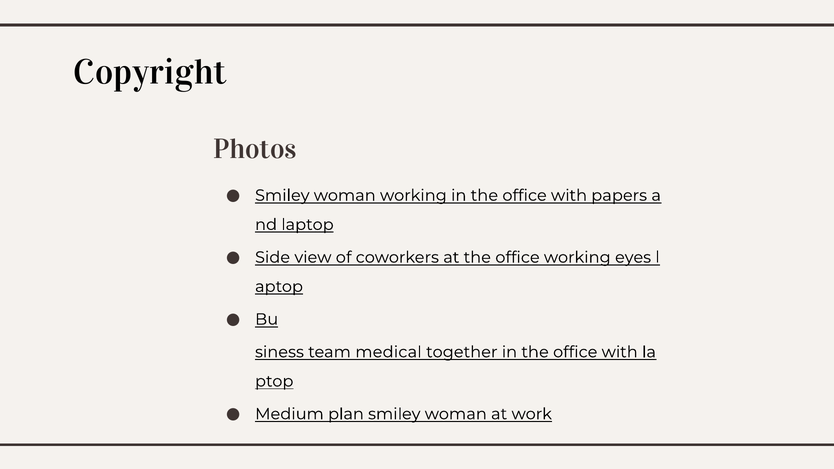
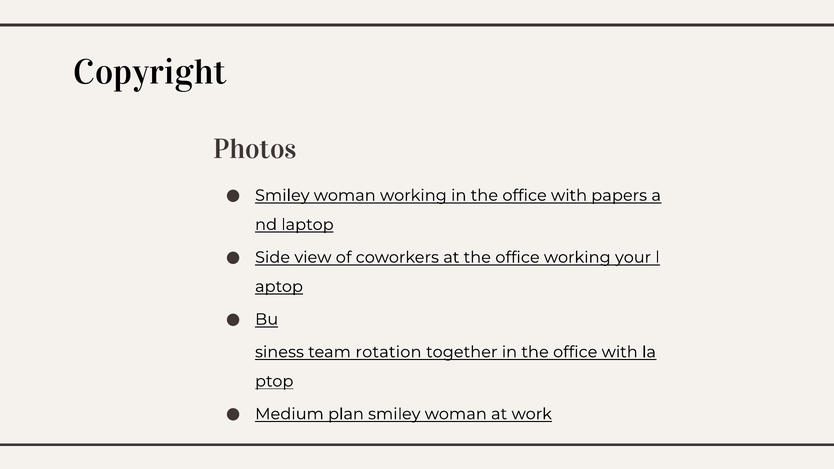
eyes: eyes -> your
medical: medical -> rotation
